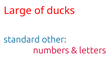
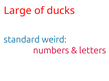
other: other -> weird
